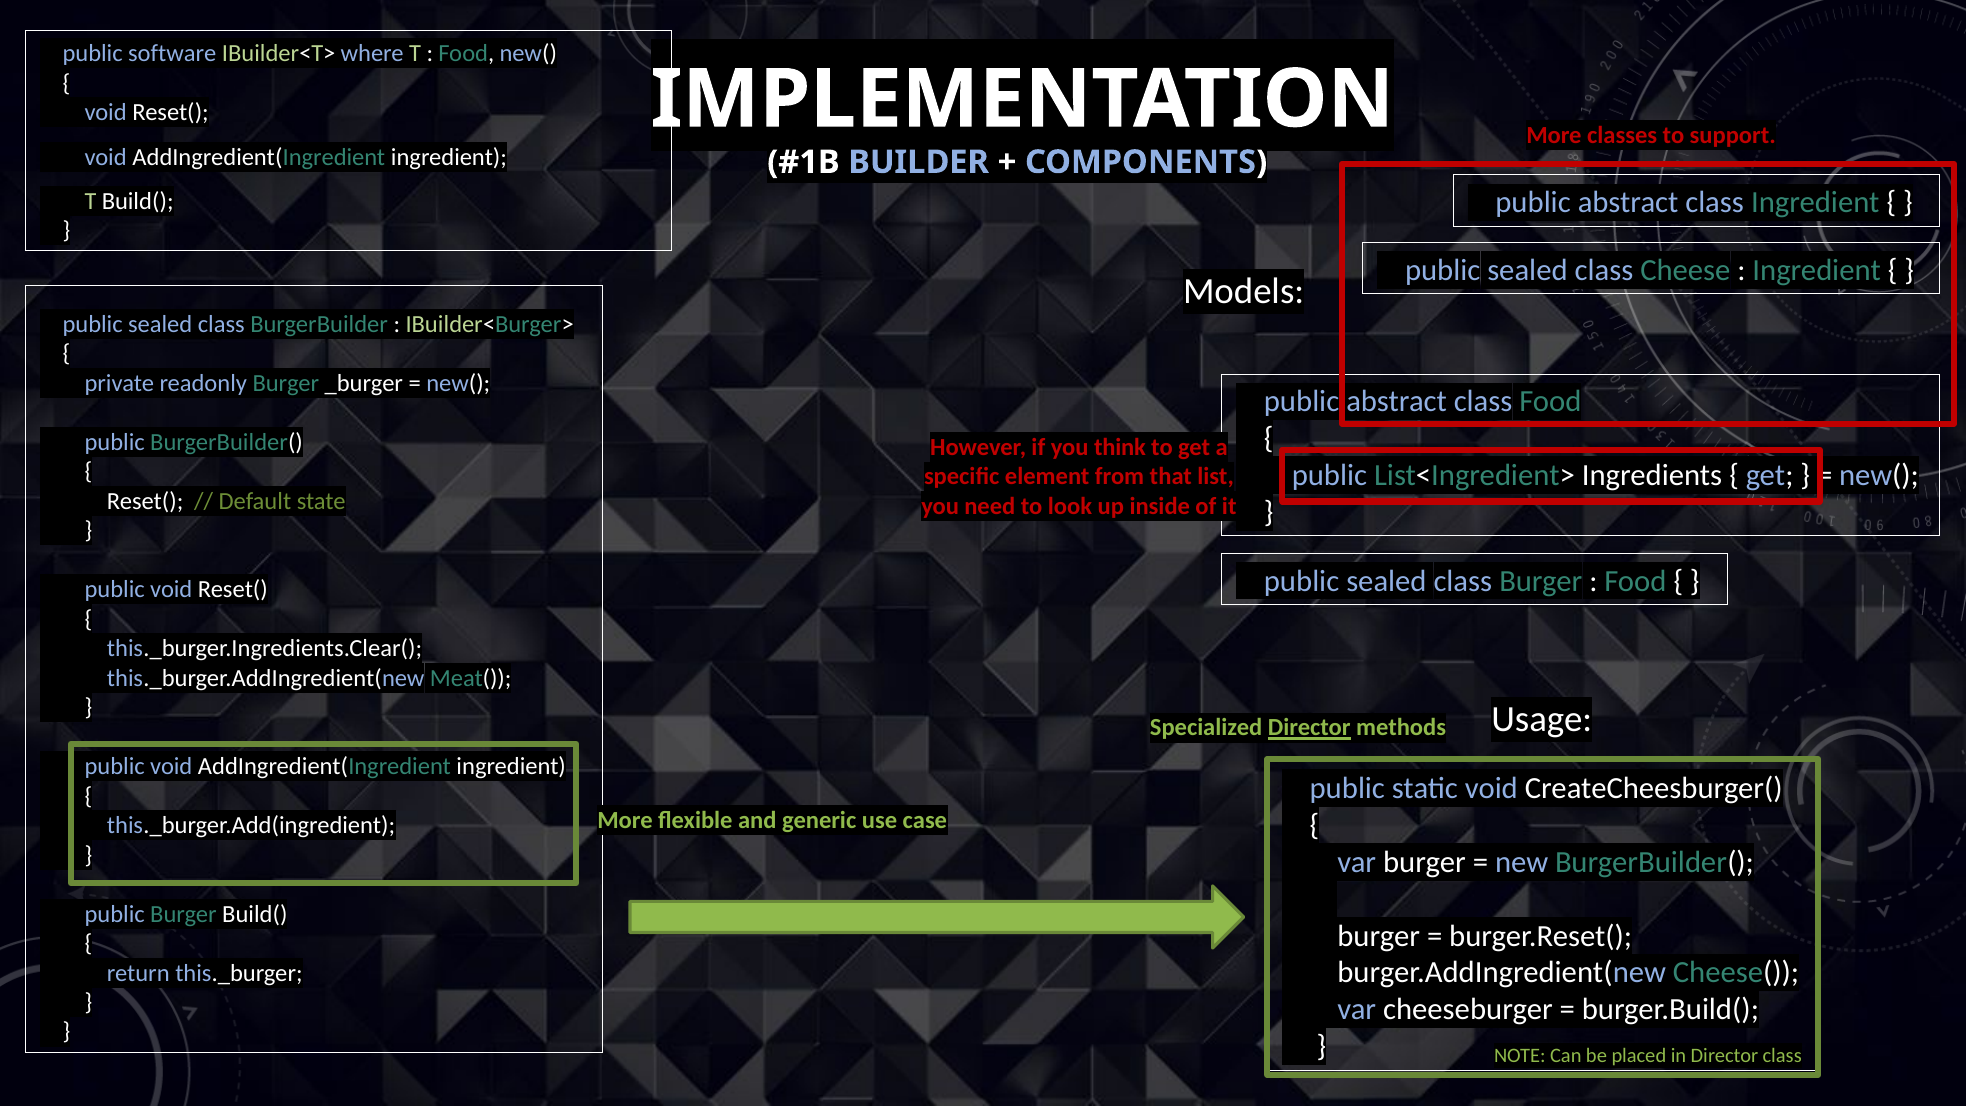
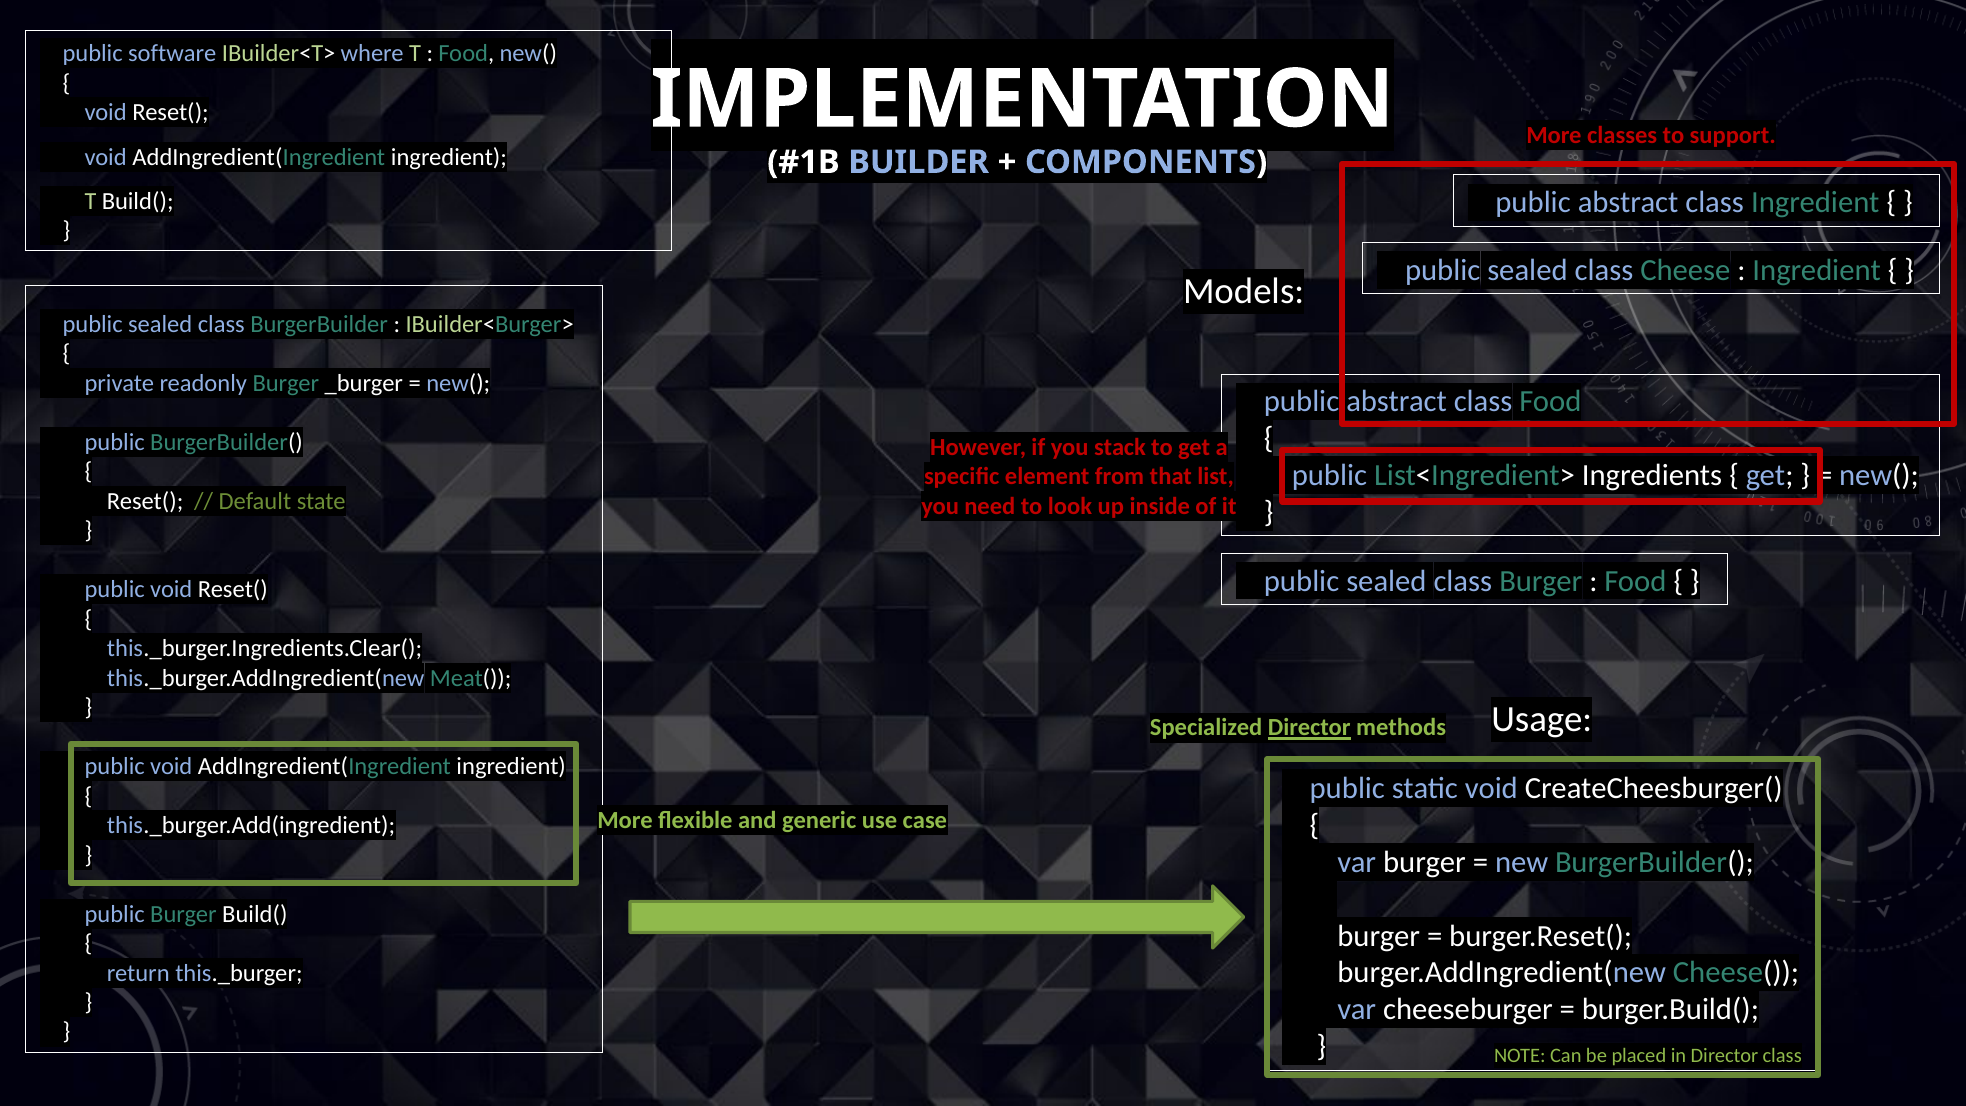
think: think -> stack
